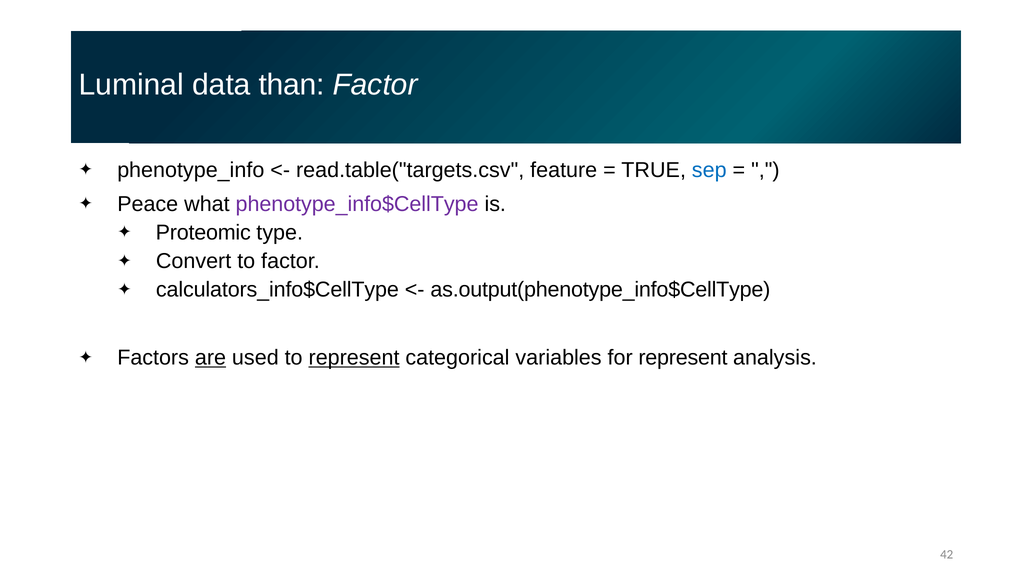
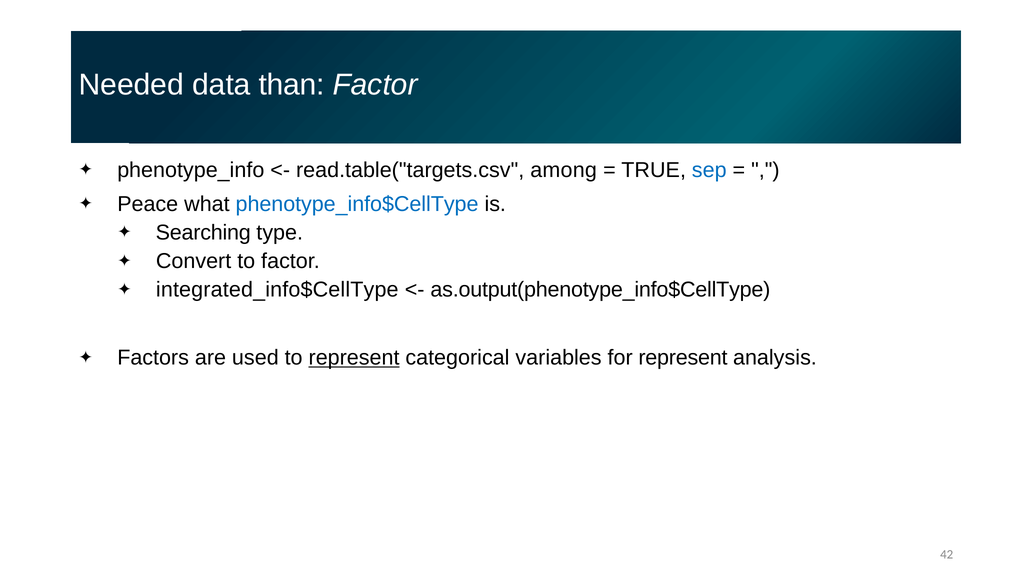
Luminal: Luminal -> Needed
feature: feature -> among
phenotype_info$CellType colour: purple -> blue
Proteomic: Proteomic -> Searching
calculators_info$CellType: calculators_info$CellType -> integrated_info$CellType
are underline: present -> none
